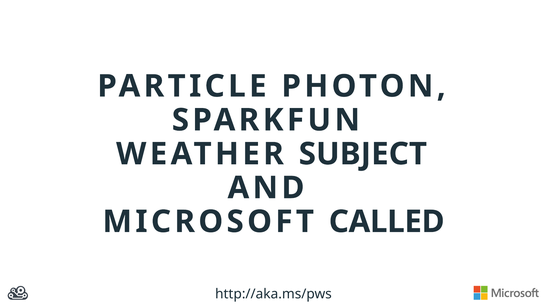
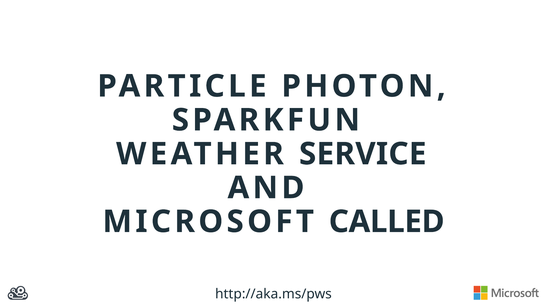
SUBJECT: SUBJECT -> SERVICE
